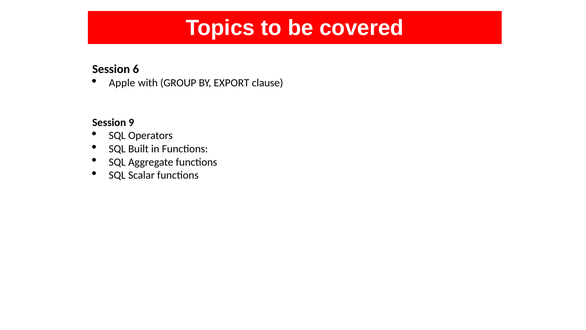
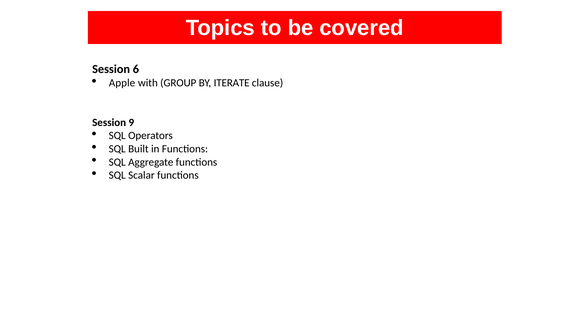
EXPORT: EXPORT -> ITERATE
